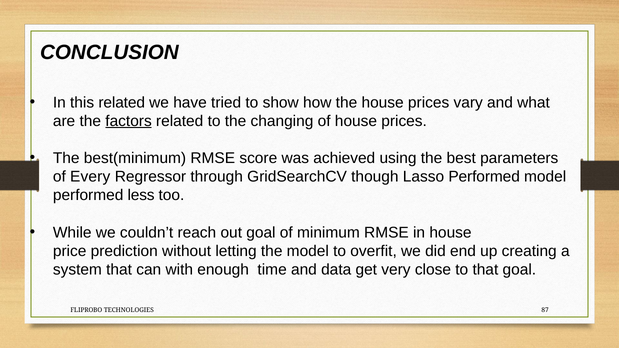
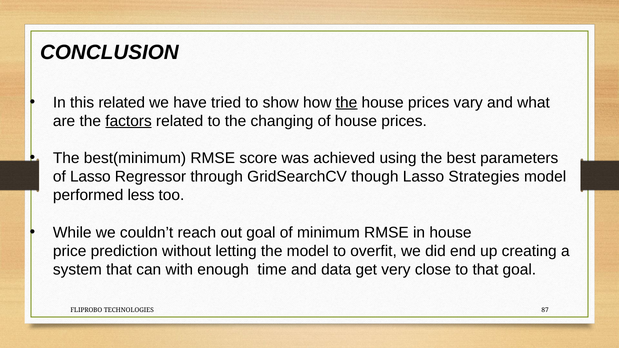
the at (347, 103) underline: none -> present
of Every: Every -> Lasso
Lasso Performed: Performed -> Strategies
